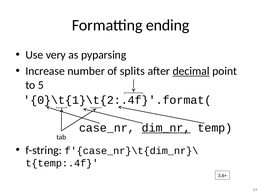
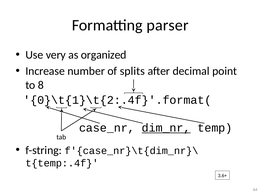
ending: ending -> parser
pyparsing: pyparsing -> organized
decimal underline: present -> none
5: 5 -> 8
